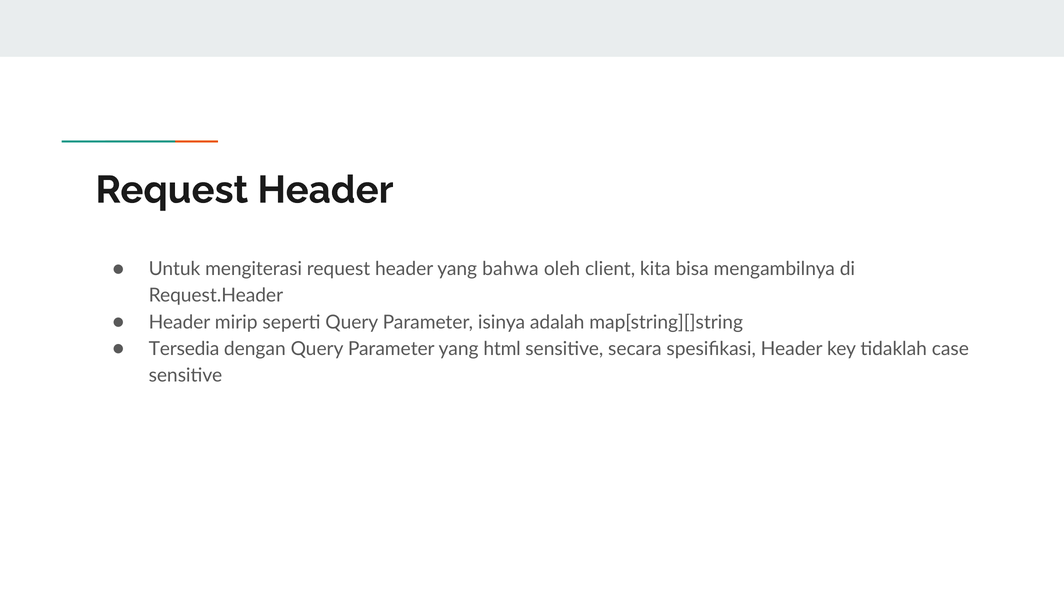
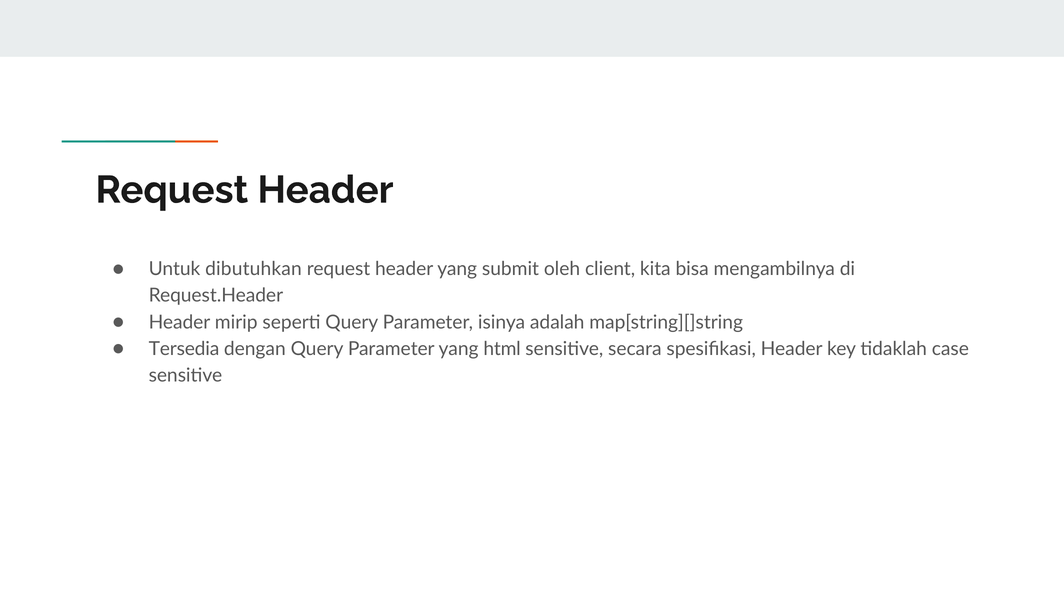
mengiterasi: mengiterasi -> dibutuhkan
bahwa: bahwa -> submit
